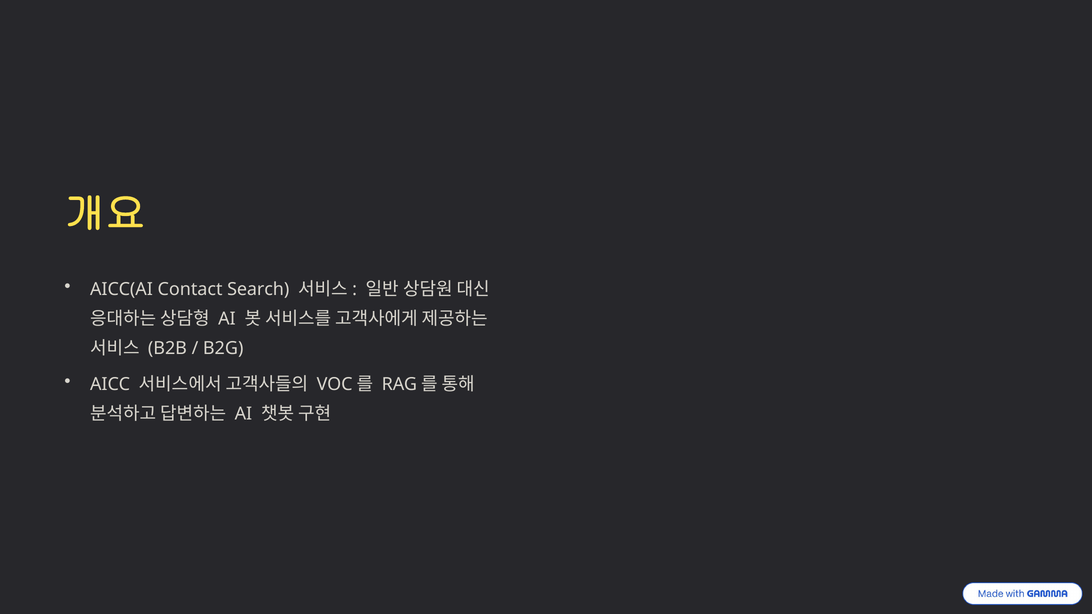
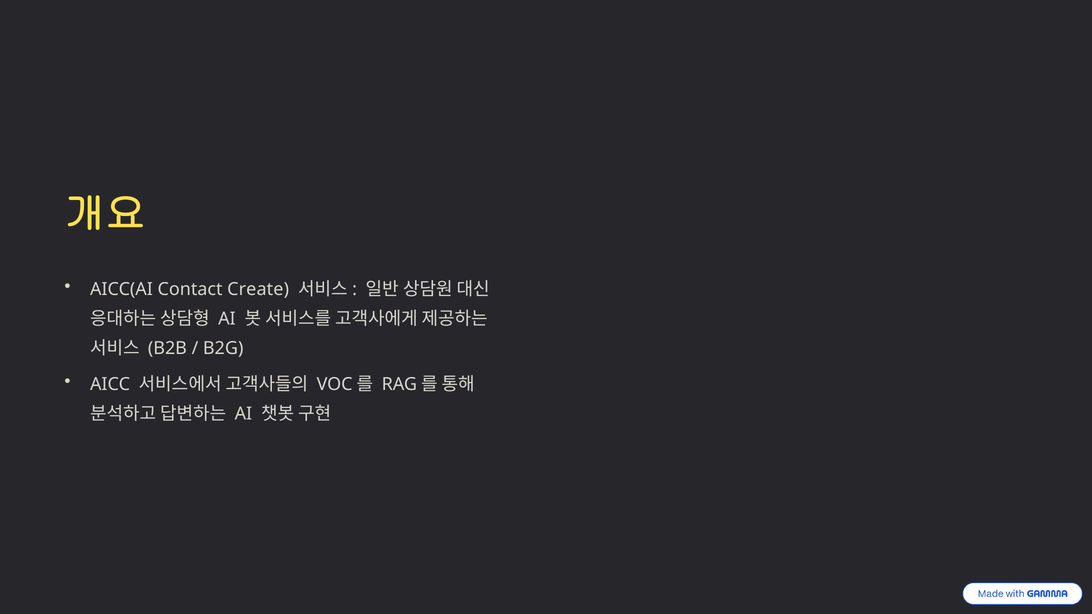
Search: Search -> Create
